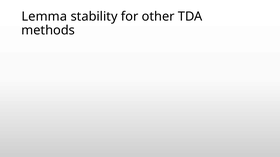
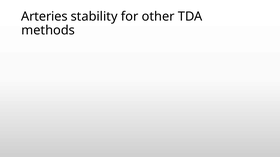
Lemma: Lemma -> Arteries
